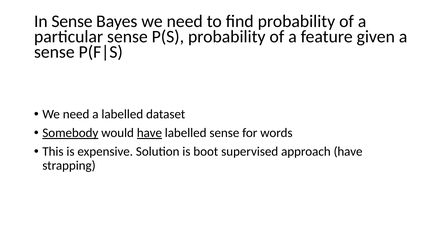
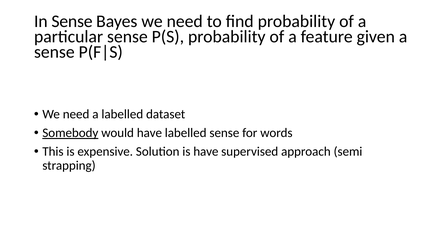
have at (149, 133) underline: present -> none
is boot: boot -> have
approach have: have -> semi
